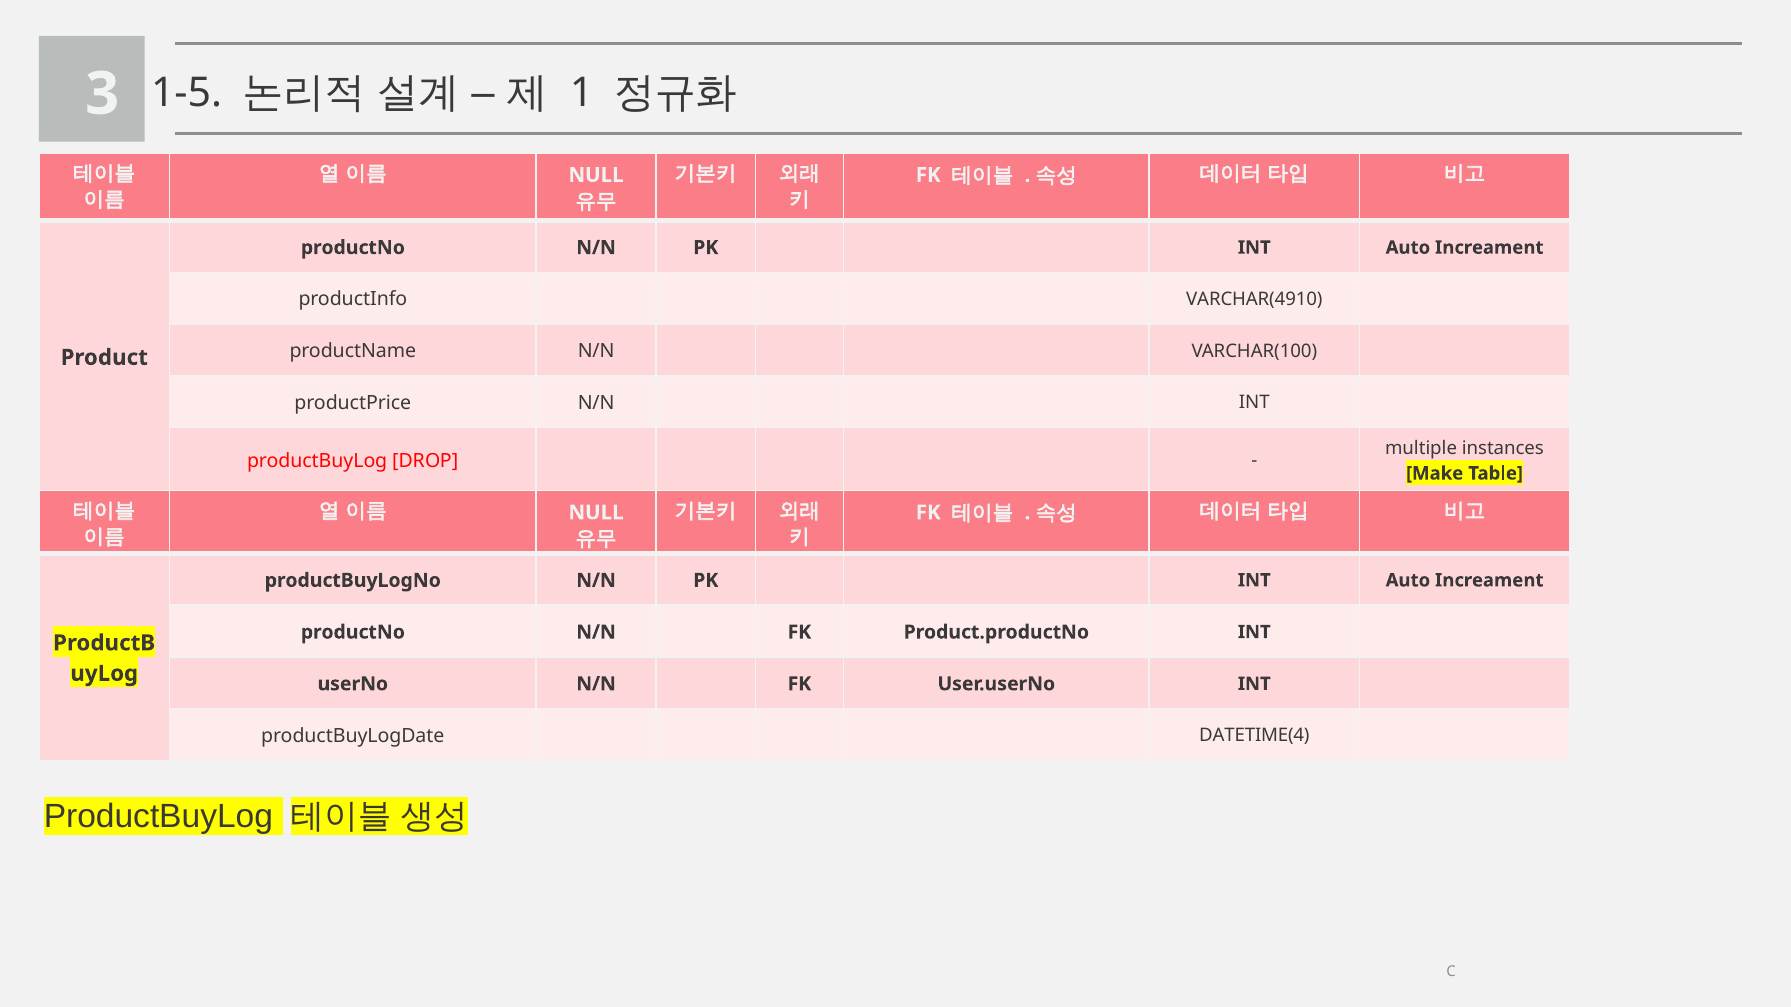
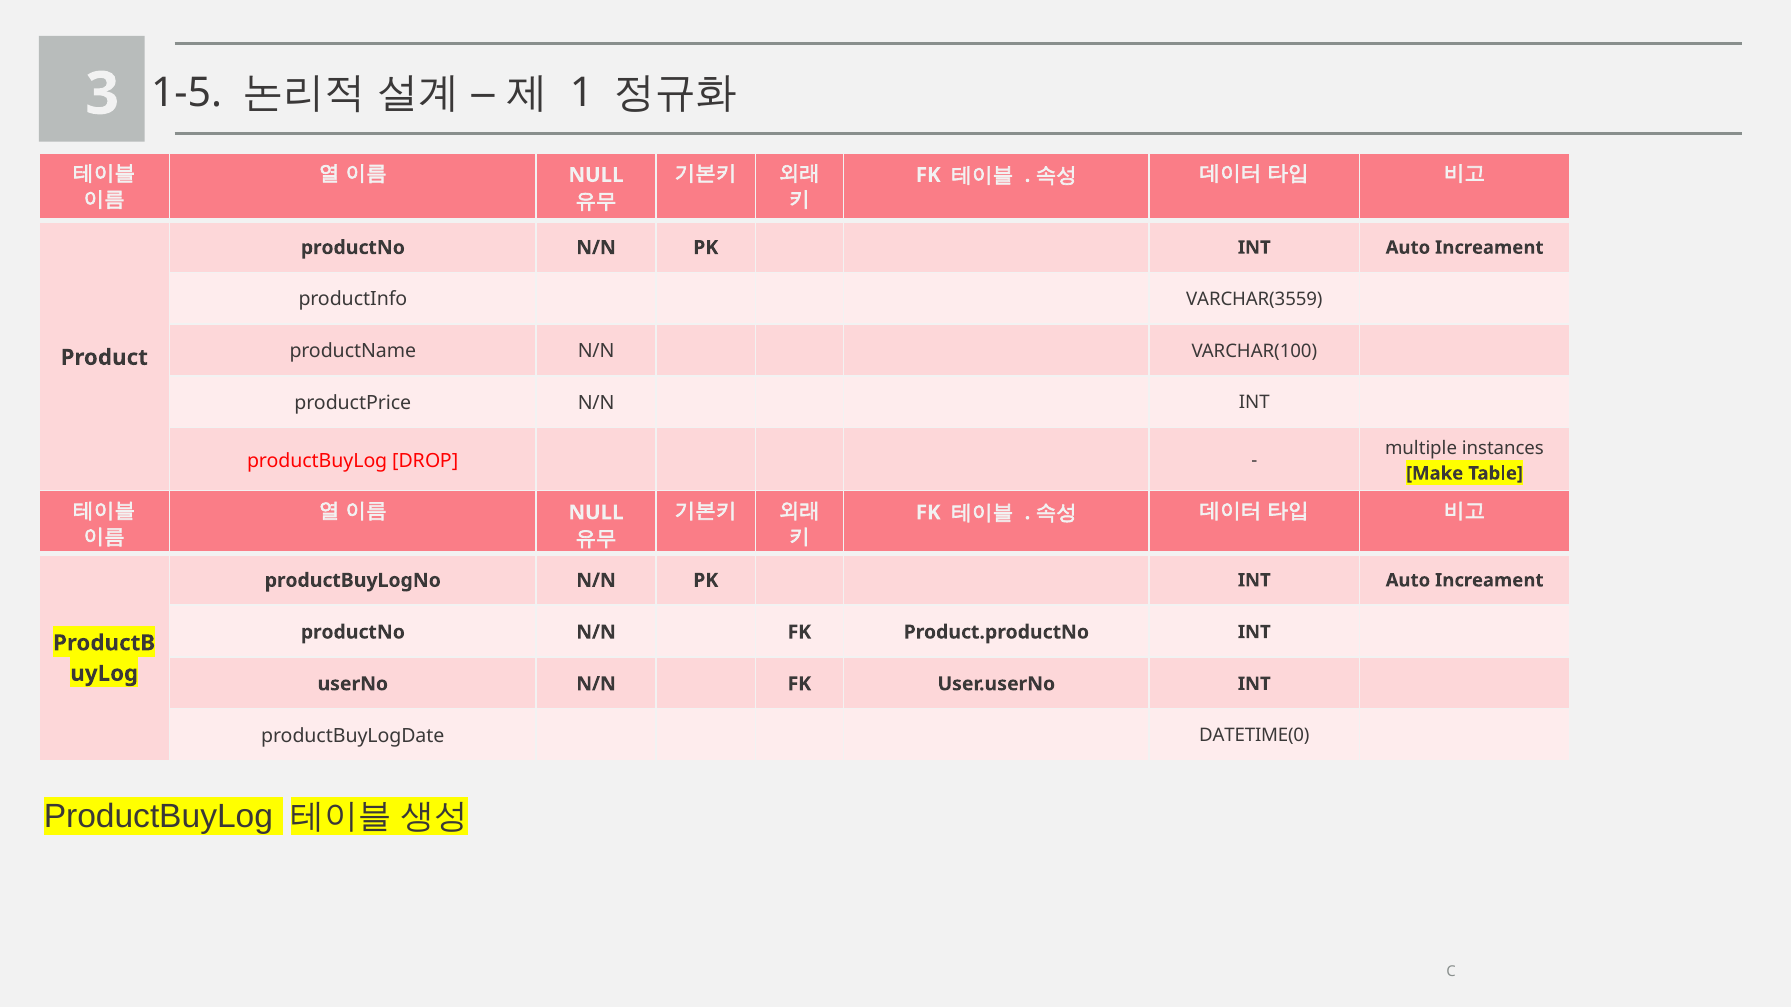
VARCHAR(4910: VARCHAR(4910 -> VARCHAR(3559
DATETIME(4: DATETIME(4 -> DATETIME(0
